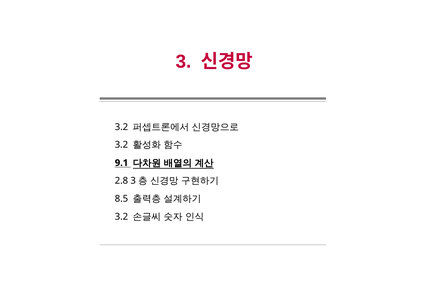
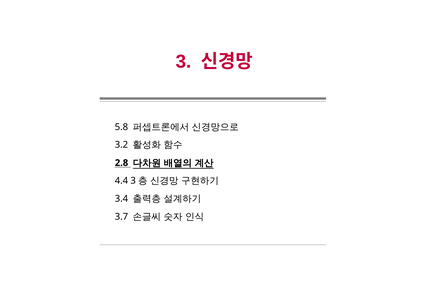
3.2 at (121, 127): 3.2 -> 5.8
9.1: 9.1 -> 2.8
2.8: 2.8 -> 4.4
8.5: 8.5 -> 3.4
3.2 at (121, 217): 3.2 -> 3.7
